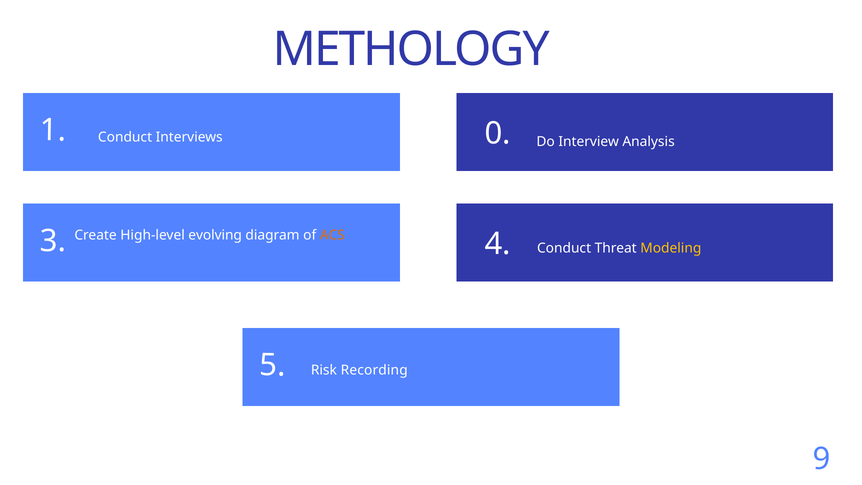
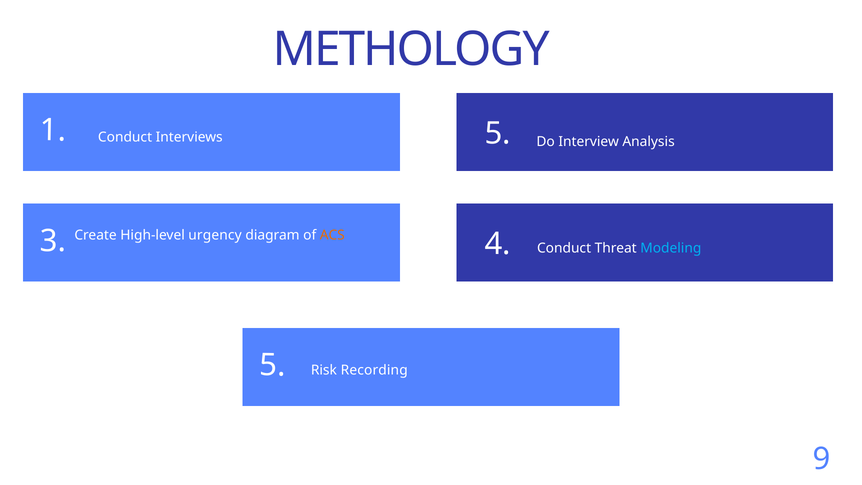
Interviews 0: 0 -> 5
evolving: evolving -> urgency
Modeling colour: yellow -> light blue
